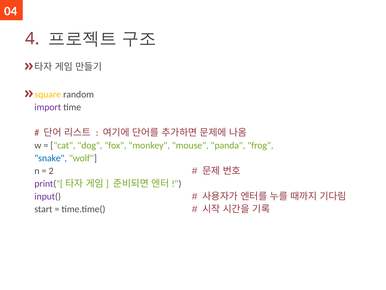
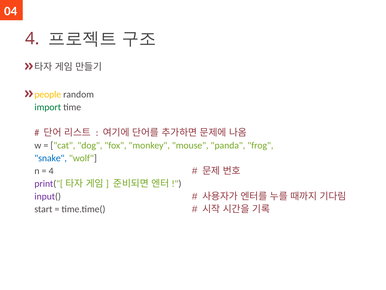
square: square -> people
import colour: purple -> green
2 at (51, 171): 2 -> 4
